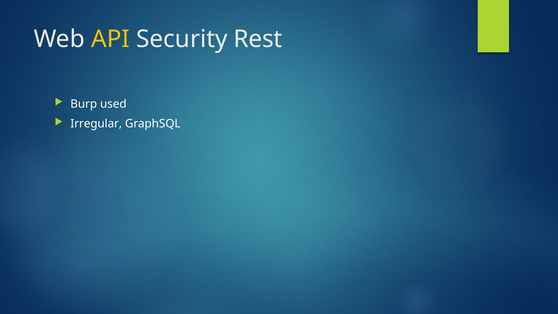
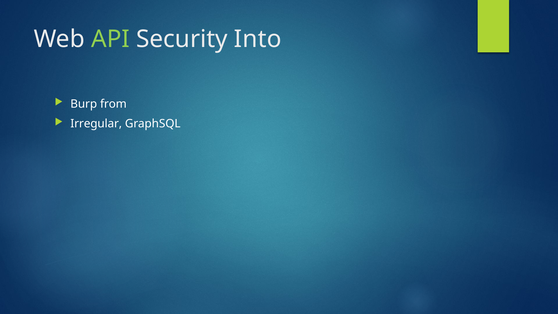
API colour: yellow -> light green
Rest: Rest -> Into
used: used -> from
